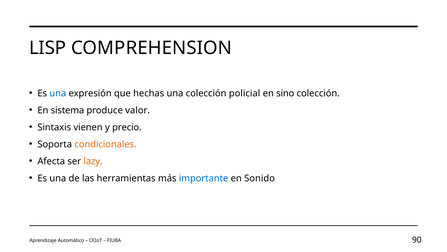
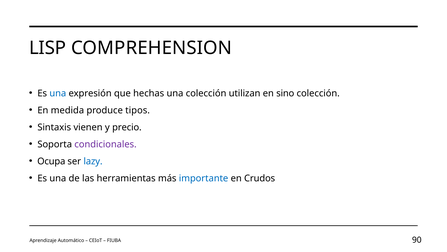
policial: policial -> utilizan
sistema: sistema -> medida
valor: valor -> tipos
condicionales colour: orange -> purple
Afecta: Afecta -> Ocupa
lazy colour: orange -> blue
Sonido: Sonido -> Crudos
